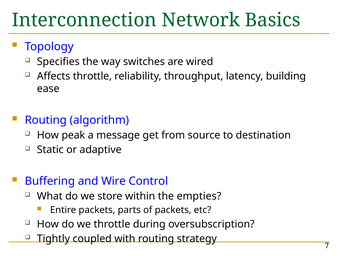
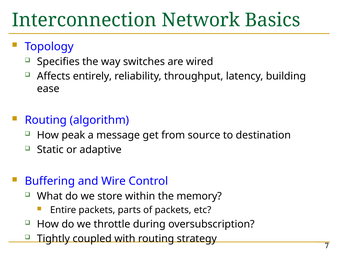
Affects throttle: throttle -> entirely
empties: empties -> memory
